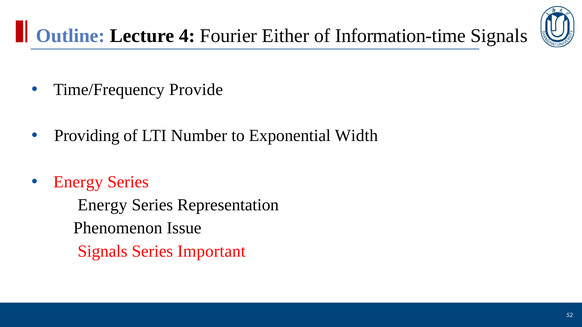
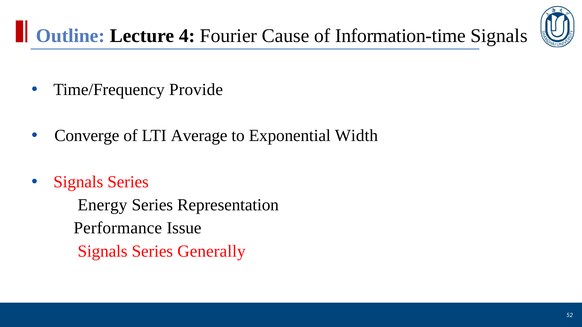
Either: Either -> Cause
Providing: Providing -> Converge
Number: Number -> Average
Energy at (78, 182): Energy -> Signals
Phenomenon: Phenomenon -> Performance
Important: Important -> Generally
